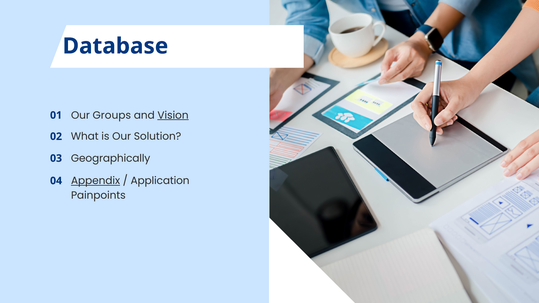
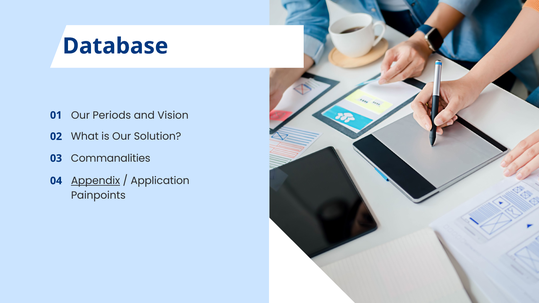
Groups: Groups -> Periods
Vision underline: present -> none
Geographically: Geographically -> Commanalities
